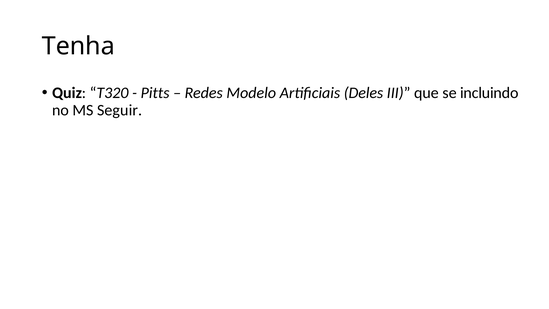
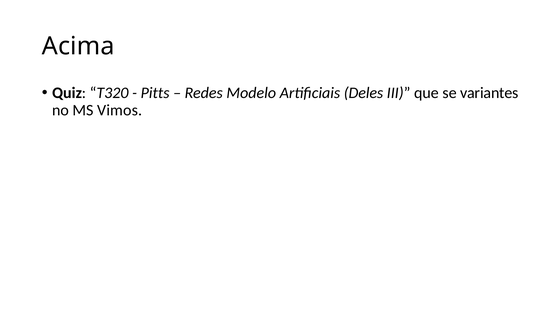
Tenha: Tenha -> Acima
incluindo: incluindo -> variantes
Seguir: Seguir -> Vimos
